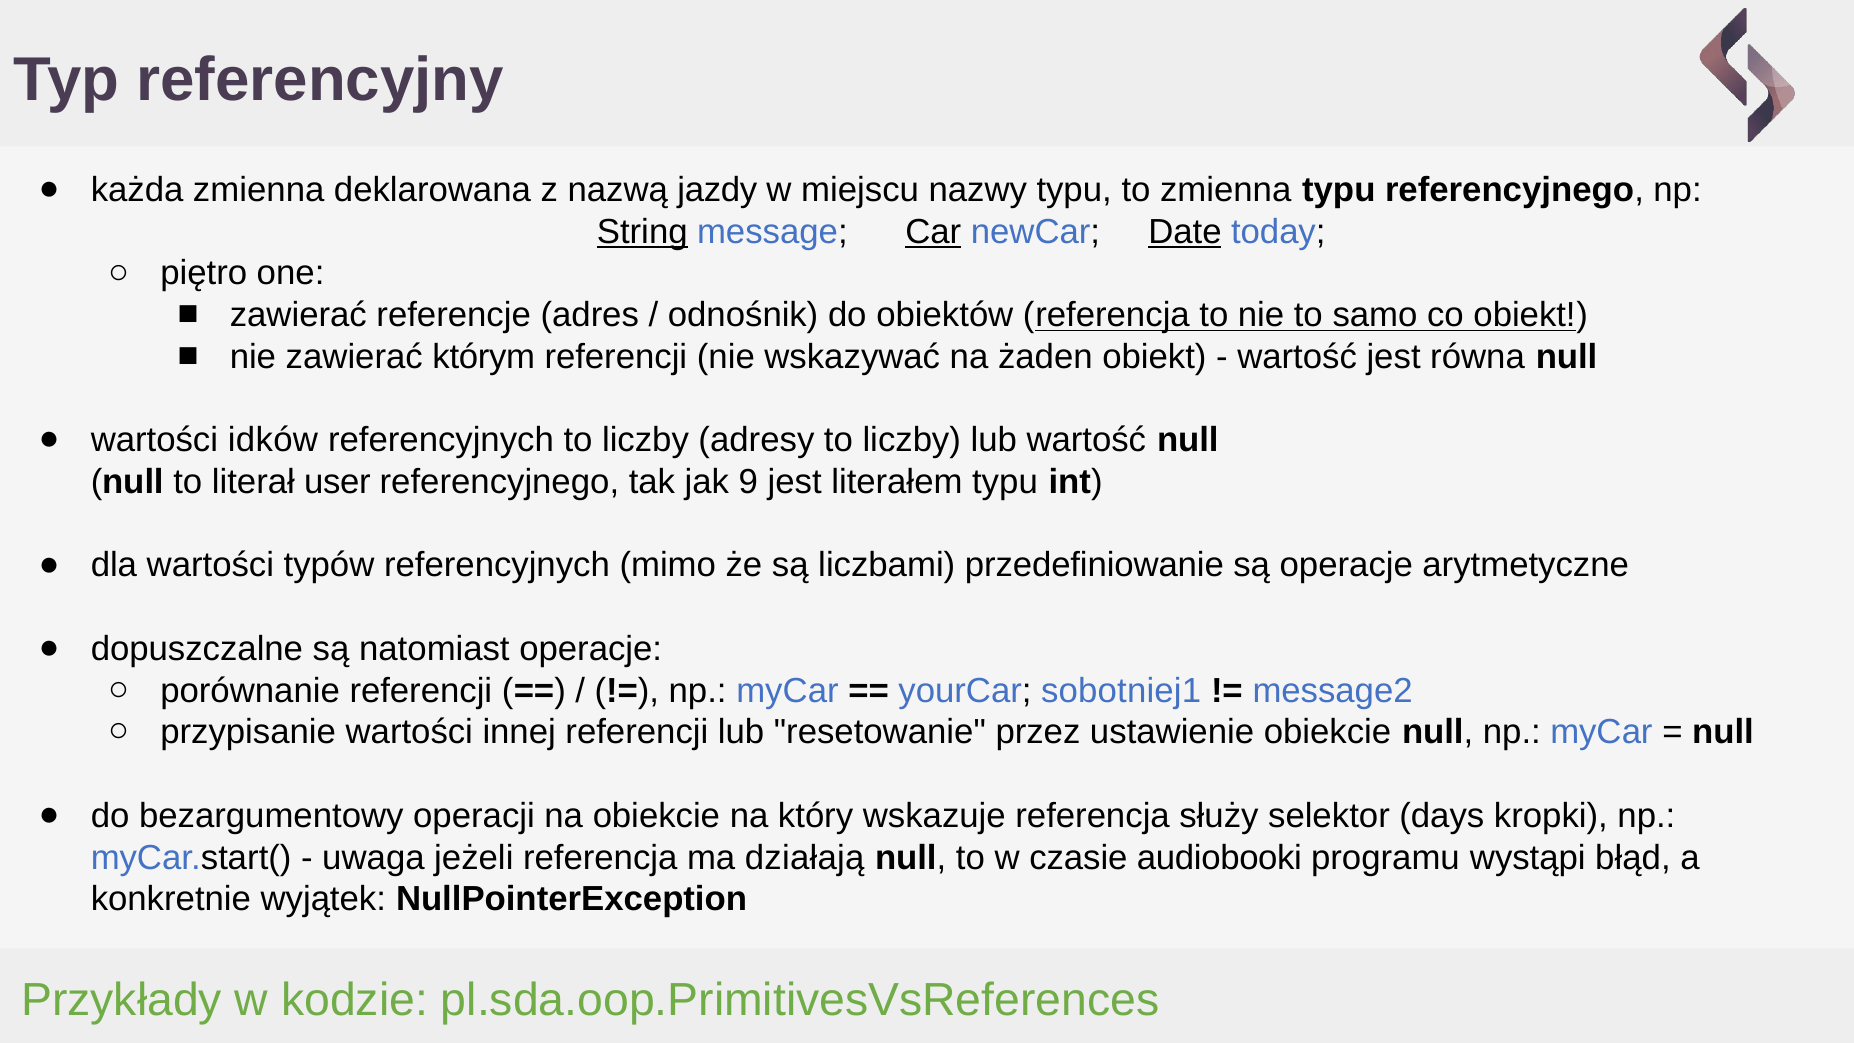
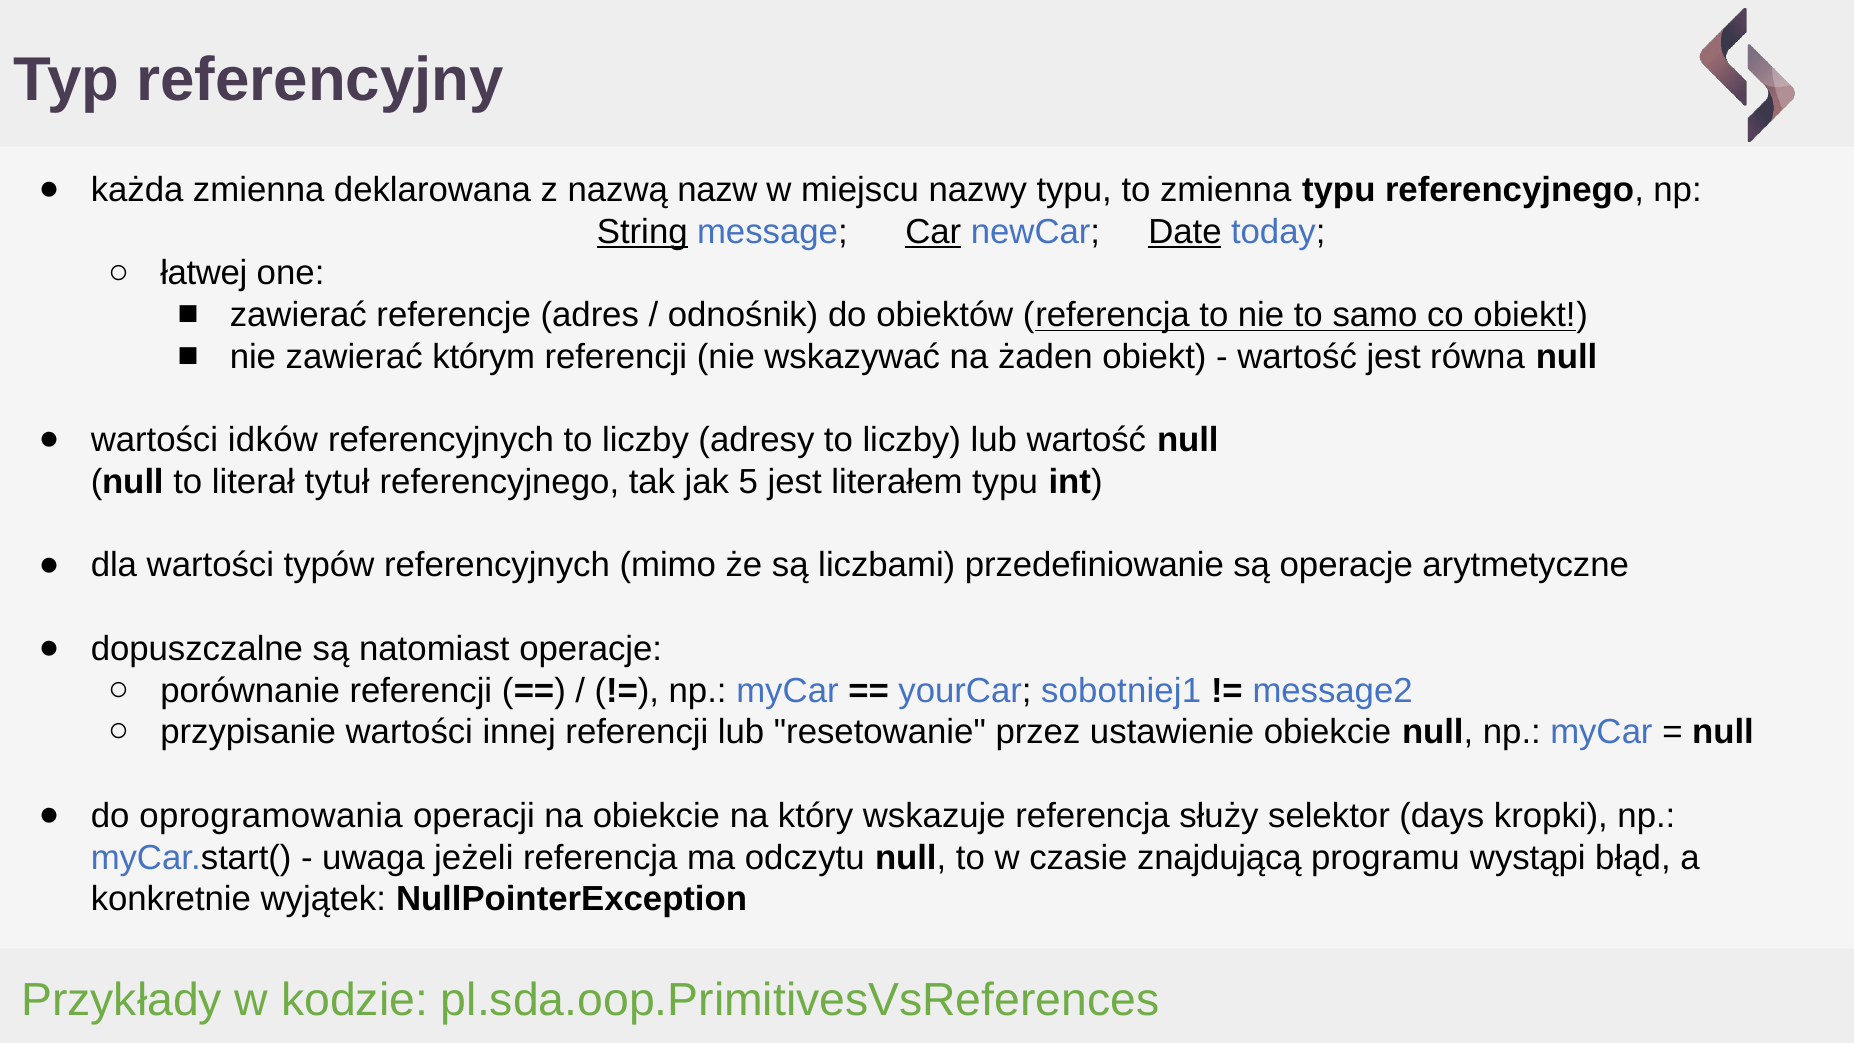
jazdy: jazdy -> nazw
piętro: piętro -> łatwej
user: user -> tytuł
9: 9 -> 5
bezargumentowy: bezargumentowy -> oprogramowania
działają: działają -> odczytu
audiobooki: audiobooki -> znajdującą
